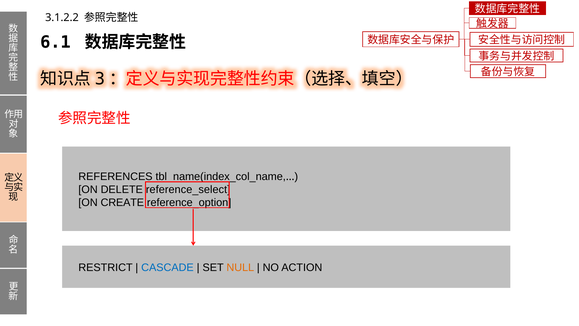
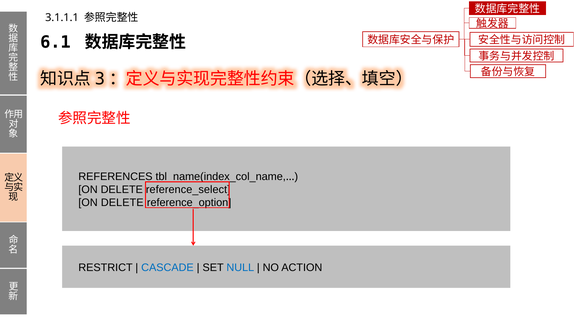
3.1.2.2: 3.1.2.2 -> 3.1.1.1
CREATE at (122, 202): CREATE -> DELETE
NULL colour: orange -> blue
